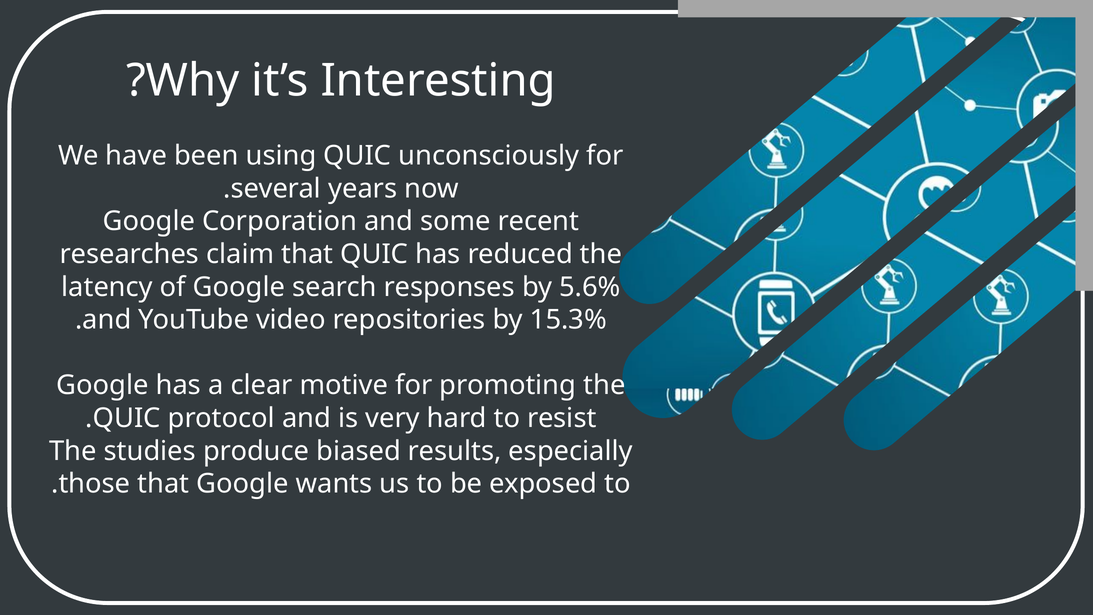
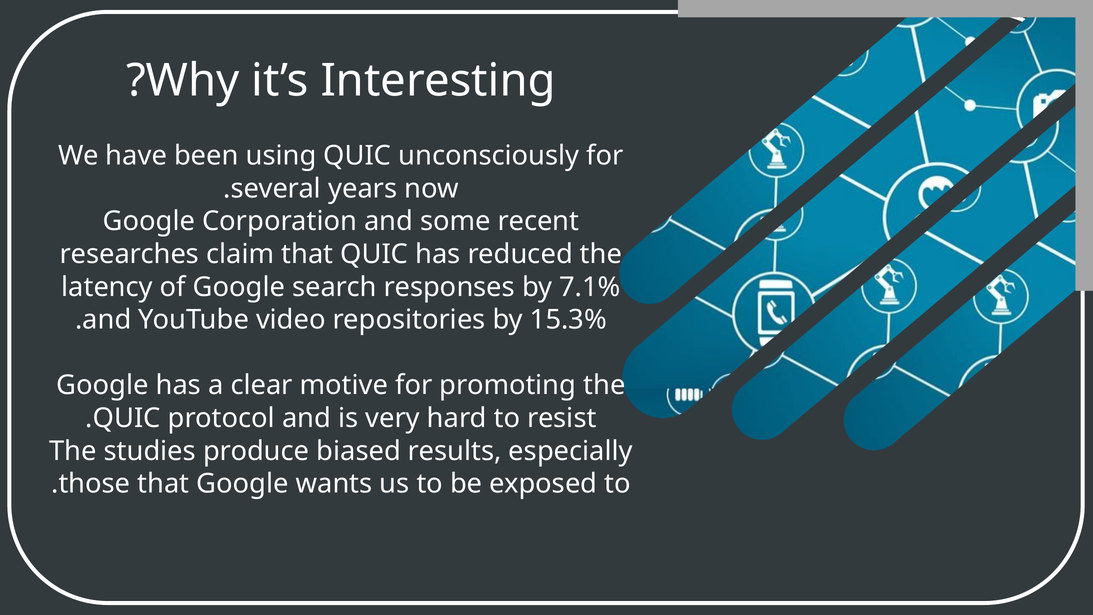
5.6%: 5.6% -> 7.1%
